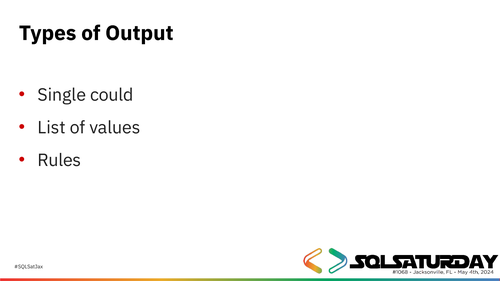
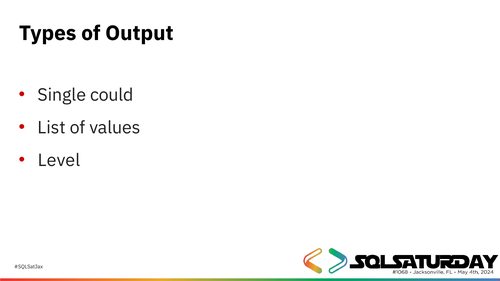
Rules: Rules -> Level
